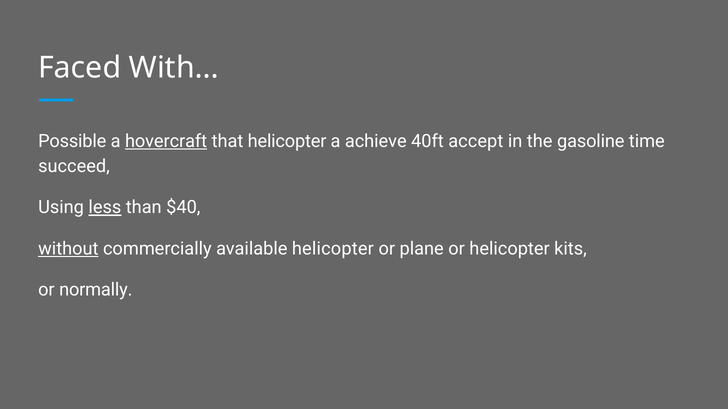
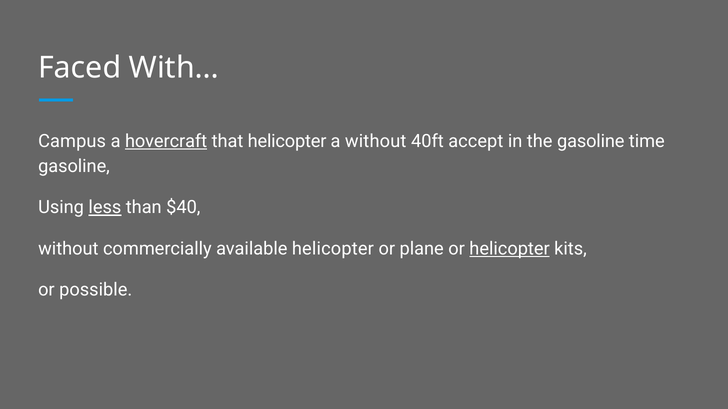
Possible: Possible -> Campus
a achieve: achieve -> without
succeed at (74, 166): succeed -> gasoline
without at (68, 249) underline: present -> none
helicopter at (510, 249) underline: none -> present
normally: normally -> possible
